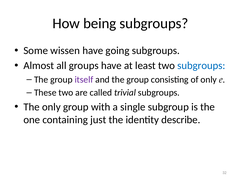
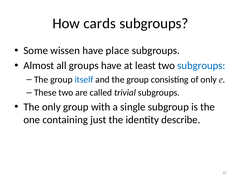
being: being -> cards
going: going -> place
itself colour: purple -> blue
